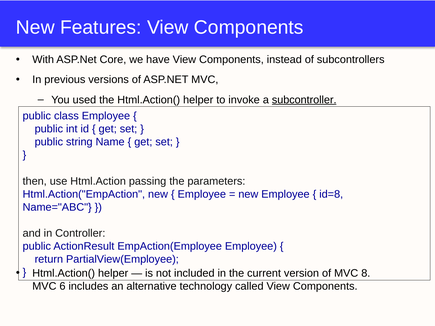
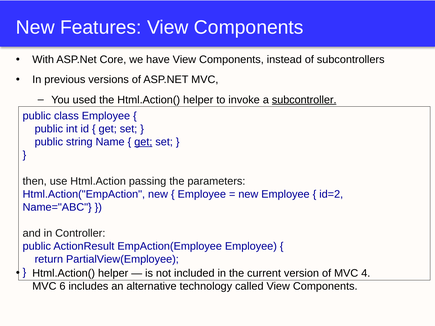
get at (143, 142) underline: none -> present
id=8: id=8 -> id=2
8: 8 -> 4
